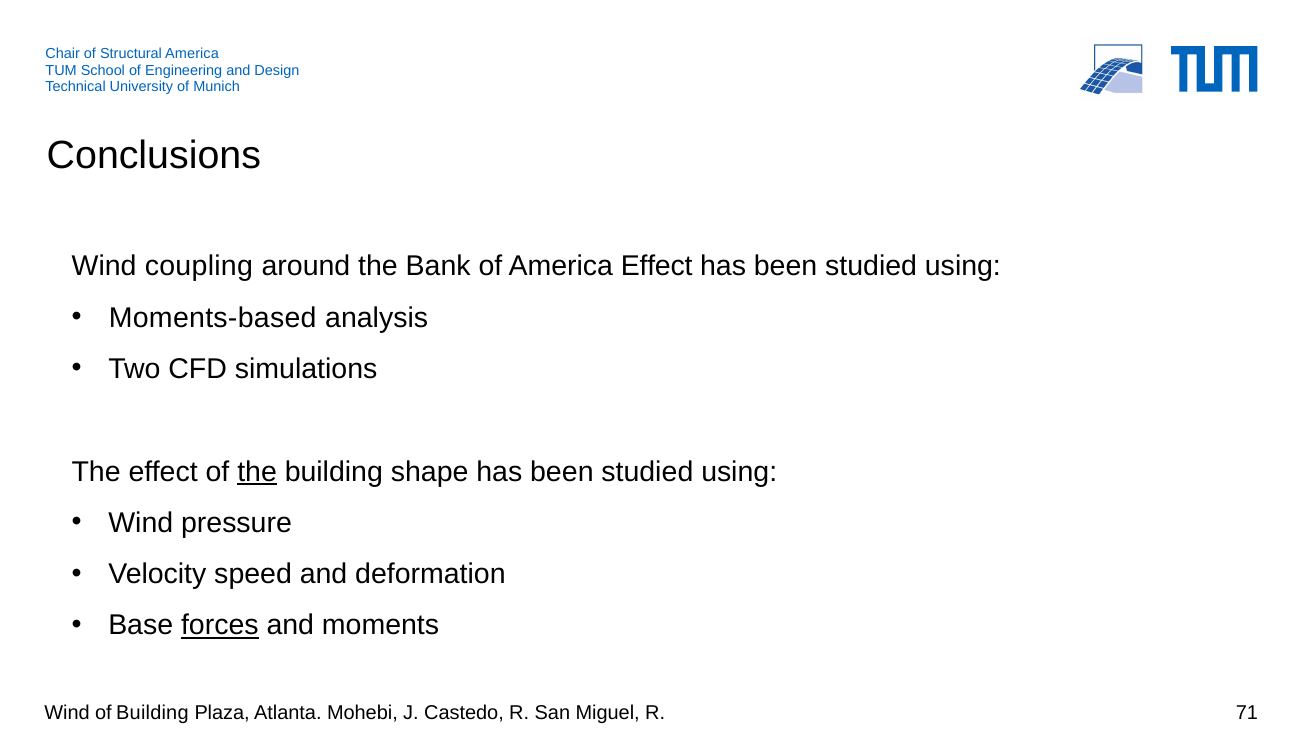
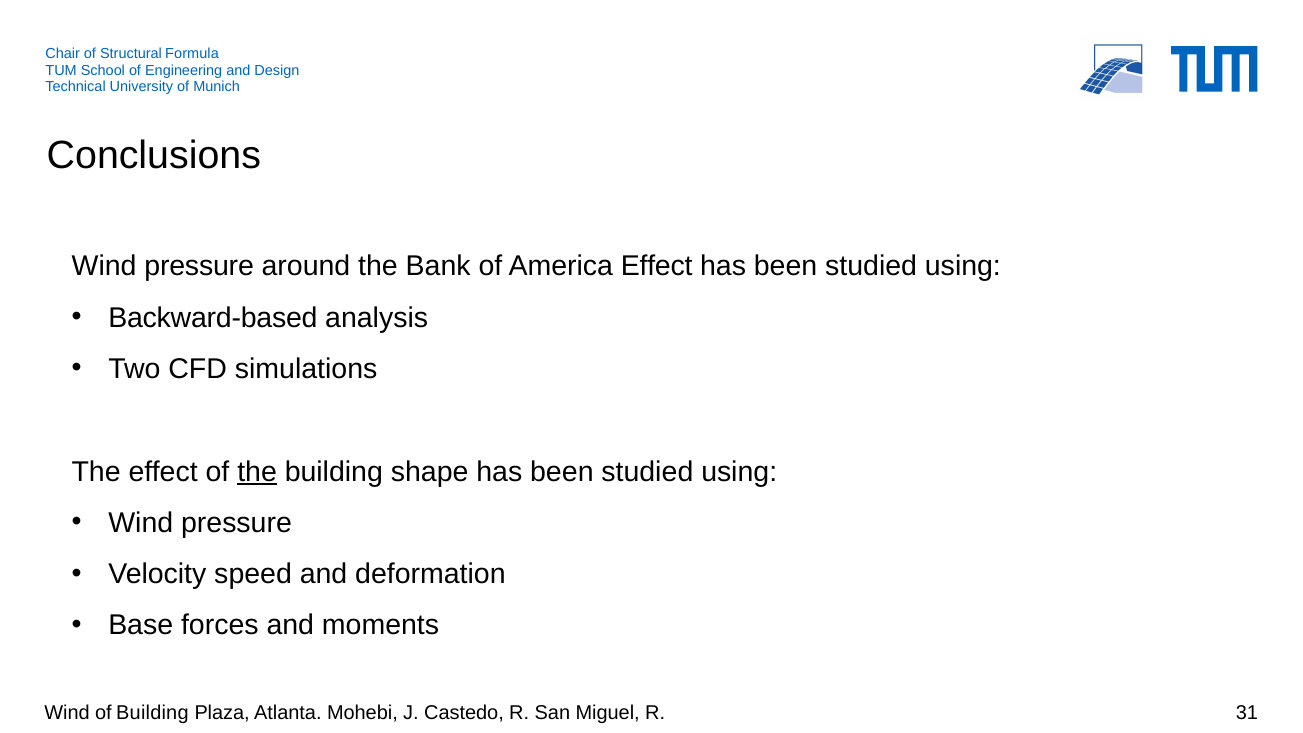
America at (192, 54): America -> Formula
coupling at (199, 266): coupling -> pressure
Moments-based: Moments-based -> Backward-based
forces underline: present -> none
71: 71 -> 31
